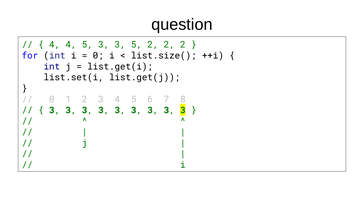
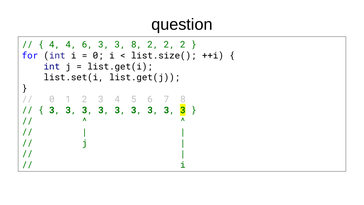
4 4 5: 5 -> 6
3 5: 5 -> 8
